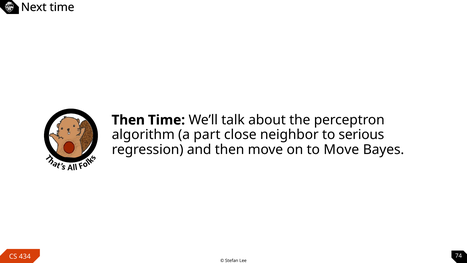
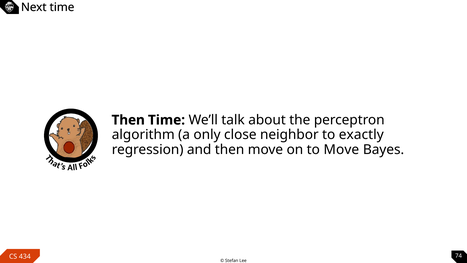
part: part -> only
serious: serious -> exactly
